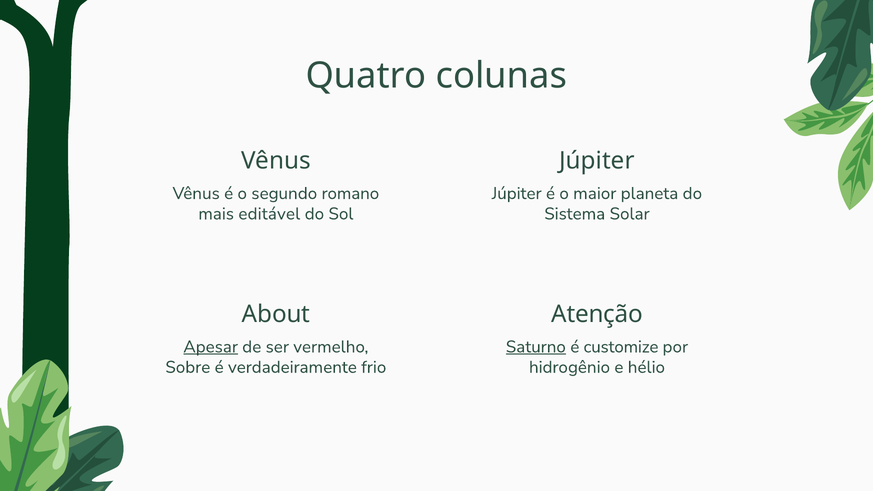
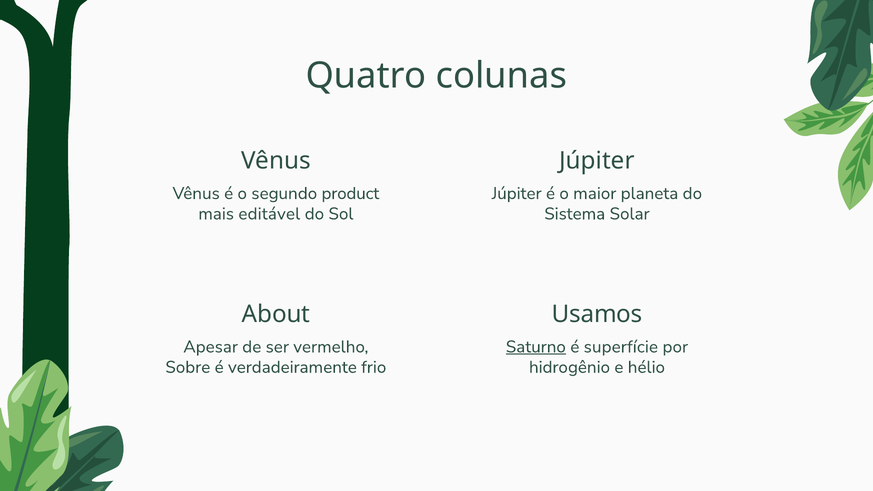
romano: romano -> product
Atenção: Atenção -> Usamos
Apesar underline: present -> none
customize: customize -> superfície
